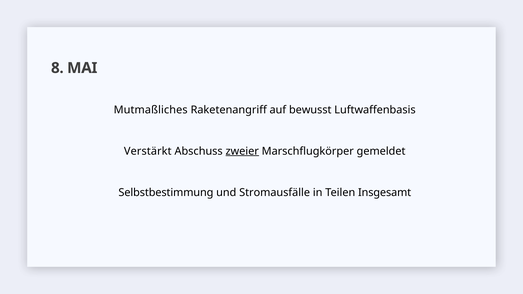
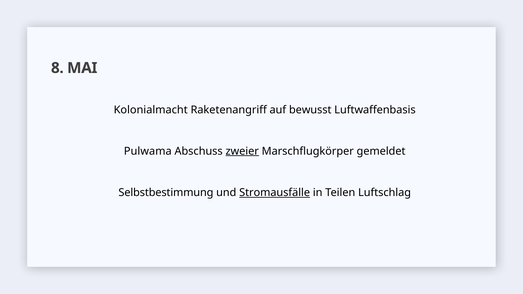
Mutmaßliches: Mutmaßliches -> Kolonialmacht
Verstärkt: Verstärkt -> Pulwama
Stromausfälle underline: none -> present
Insgesamt: Insgesamt -> Luftschlag
